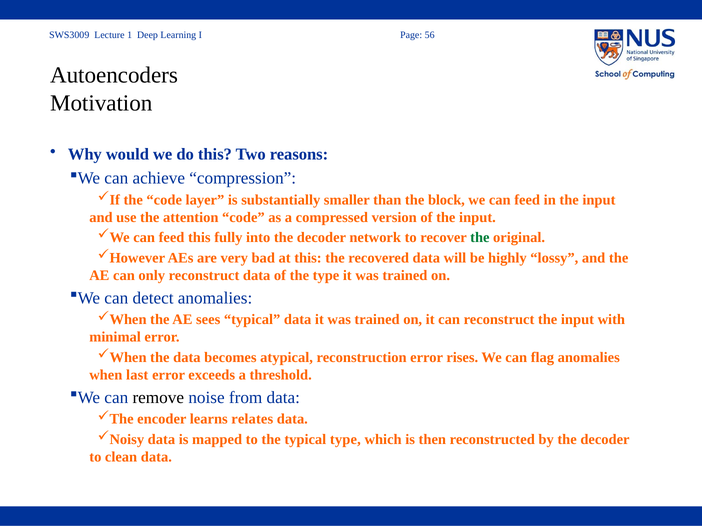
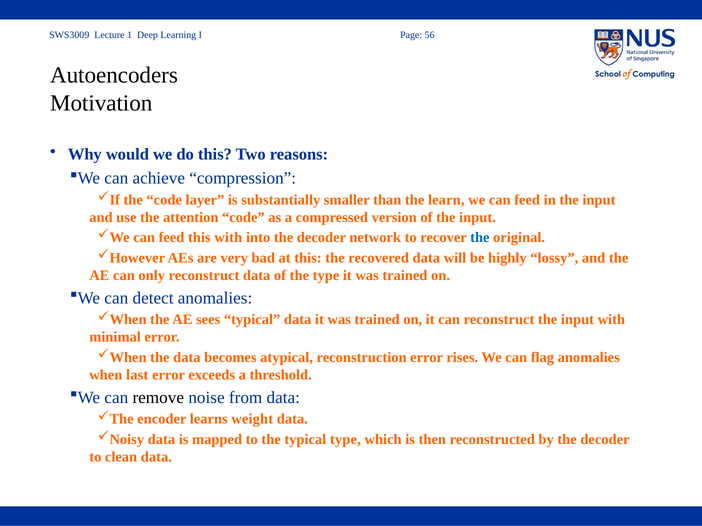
block: block -> learn
this fully: fully -> with
the at (480, 238) colour: green -> blue
relates: relates -> weight
